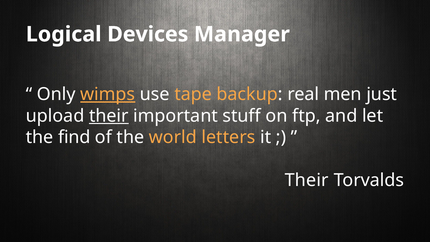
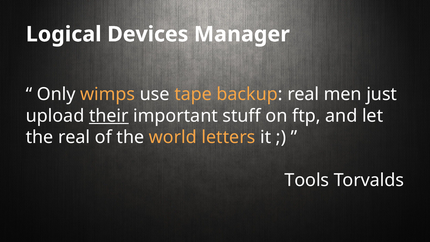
wimps underline: present -> none
the find: find -> real
Their at (307, 180): Their -> Tools
